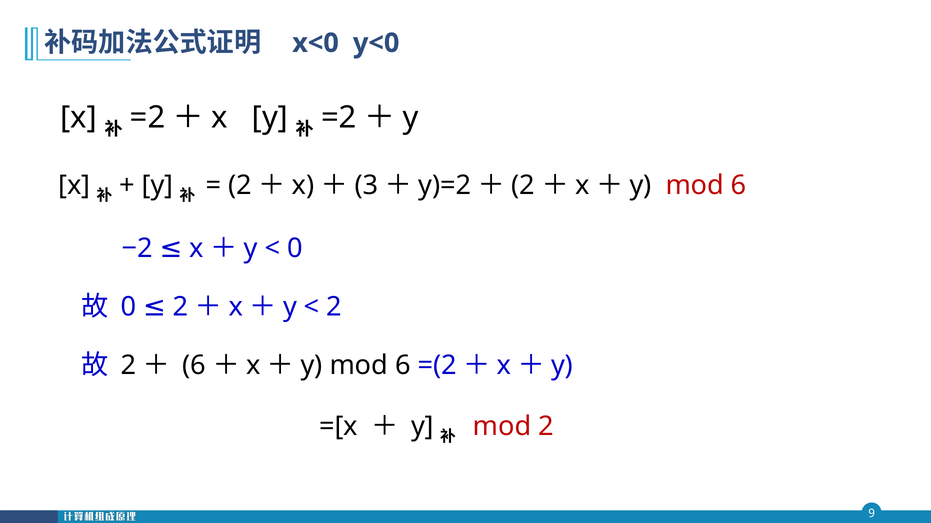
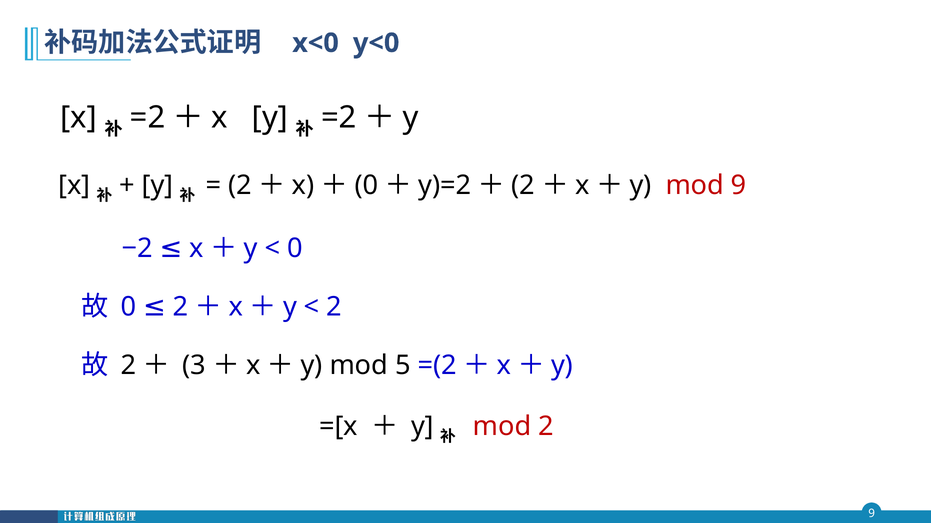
3 at (366, 186): 3 -> 0
6 at (739, 186): 6 -> 9
6 at (194, 366): 6 -> 3
6 at (403, 366): 6 -> 5
